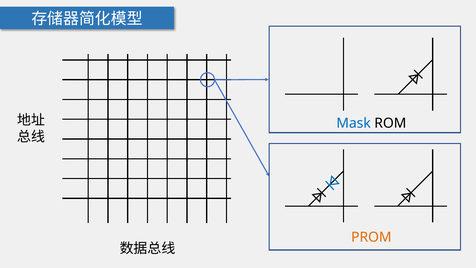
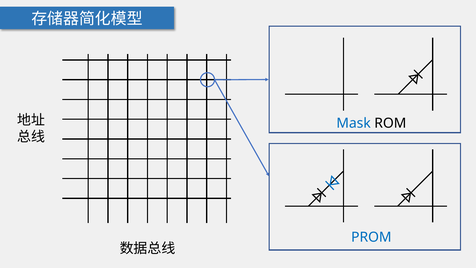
PROM colour: orange -> blue
